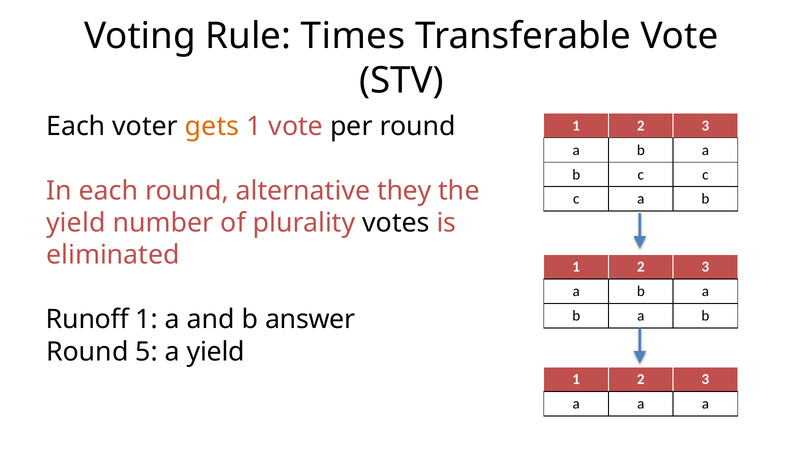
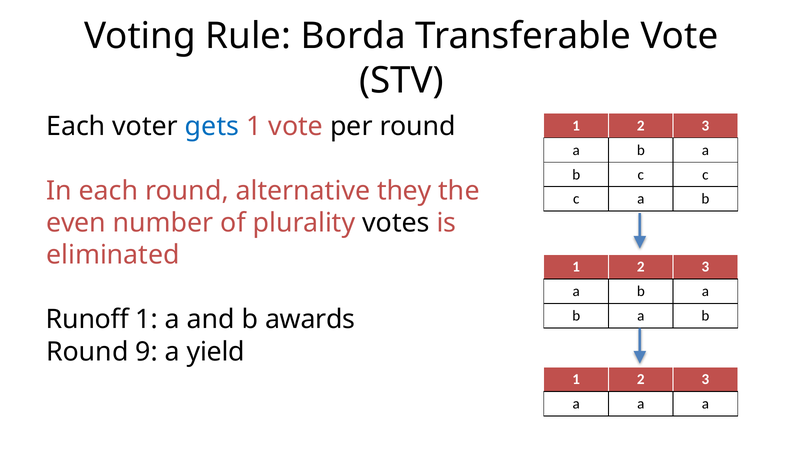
Times: Times -> Borda
gets colour: orange -> blue
yield at (76, 223): yield -> even
answer: answer -> awards
5: 5 -> 9
